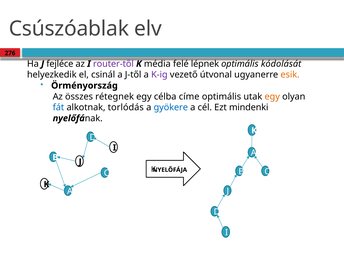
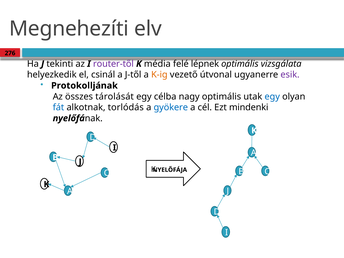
Csúszóablak: Csúszóablak -> Megnehezíti
fejléce: fejléce -> tekinti
kódolását: kódolását -> vizsgálata
K-ig colour: purple -> orange
esik colour: orange -> purple
Örményország: Örményország -> Protokolljának
rétegnek: rétegnek -> tárolását
címe: címe -> nagy
egy at (272, 97) colour: orange -> blue
